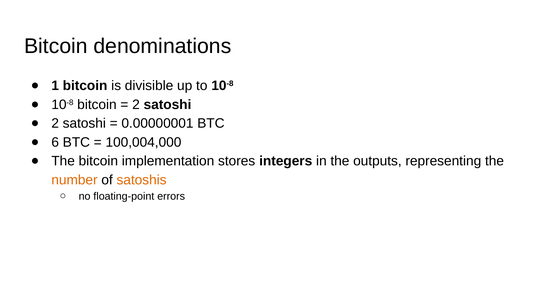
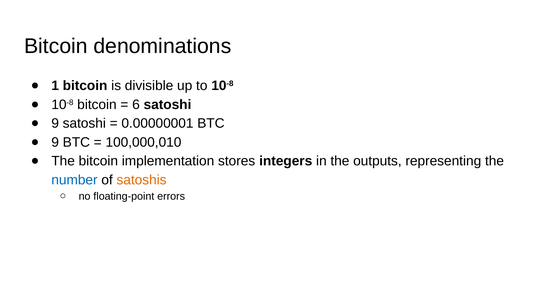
2 at (136, 105): 2 -> 6
2 at (55, 124): 2 -> 9
6 at (55, 142): 6 -> 9
100,004,000: 100,004,000 -> 100,000,010
number colour: orange -> blue
